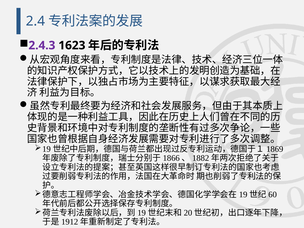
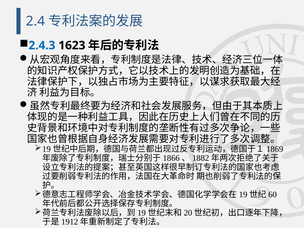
2.4.3 colour: purple -> blue
